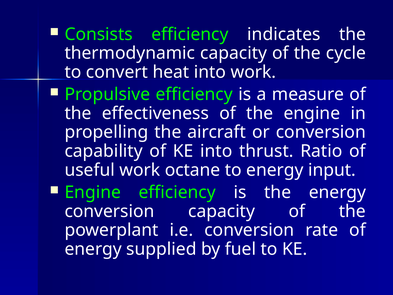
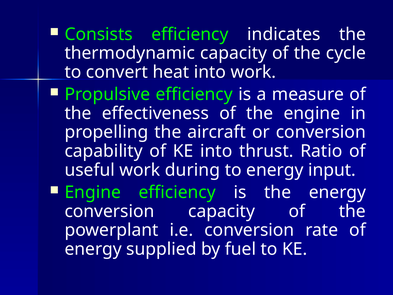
octane: octane -> during
